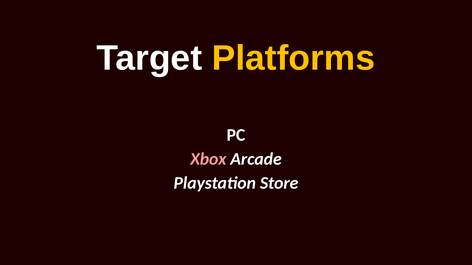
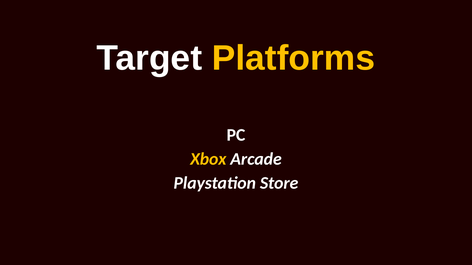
Xbox colour: pink -> yellow
